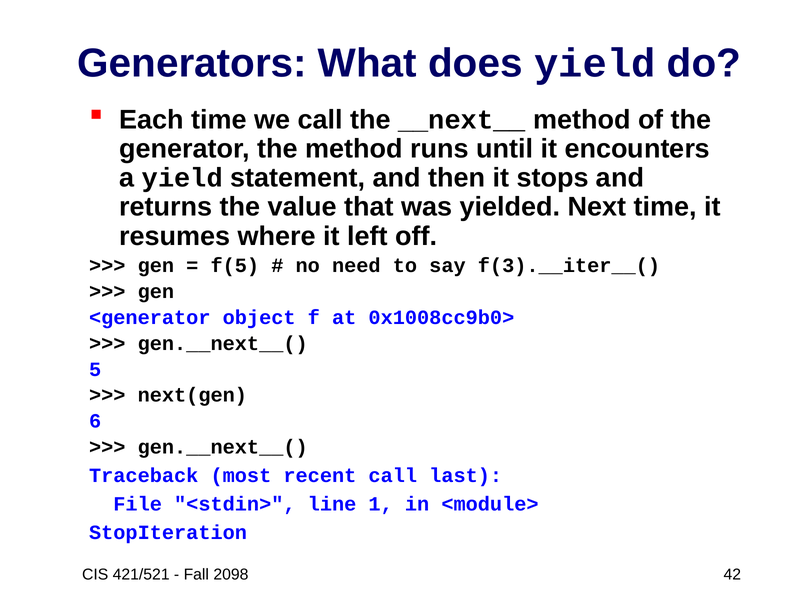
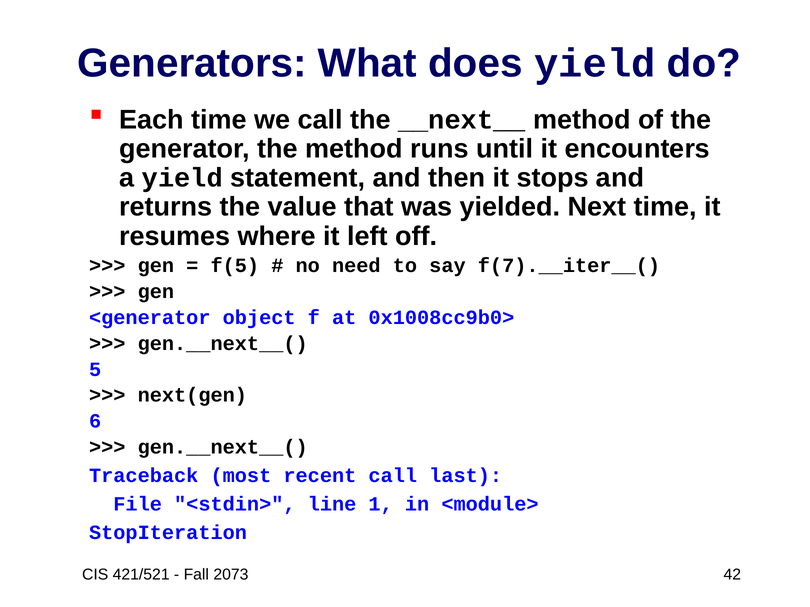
f(3).__iter__(: f(3).__iter__( -> f(7).__iter__(
2098: 2098 -> 2073
